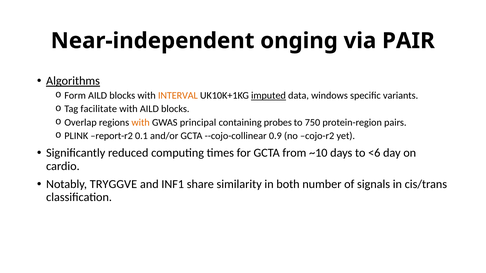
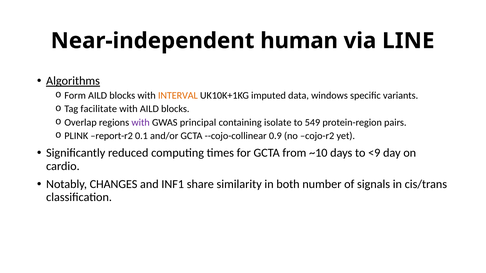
onging: onging -> human
PAIR: PAIR -> LINE
imputed underline: present -> none
with at (141, 123) colour: orange -> purple
probes: probes -> isolate
750: 750 -> 549
<6: <6 -> <9
TRYGGVE: TRYGGVE -> CHANGES
